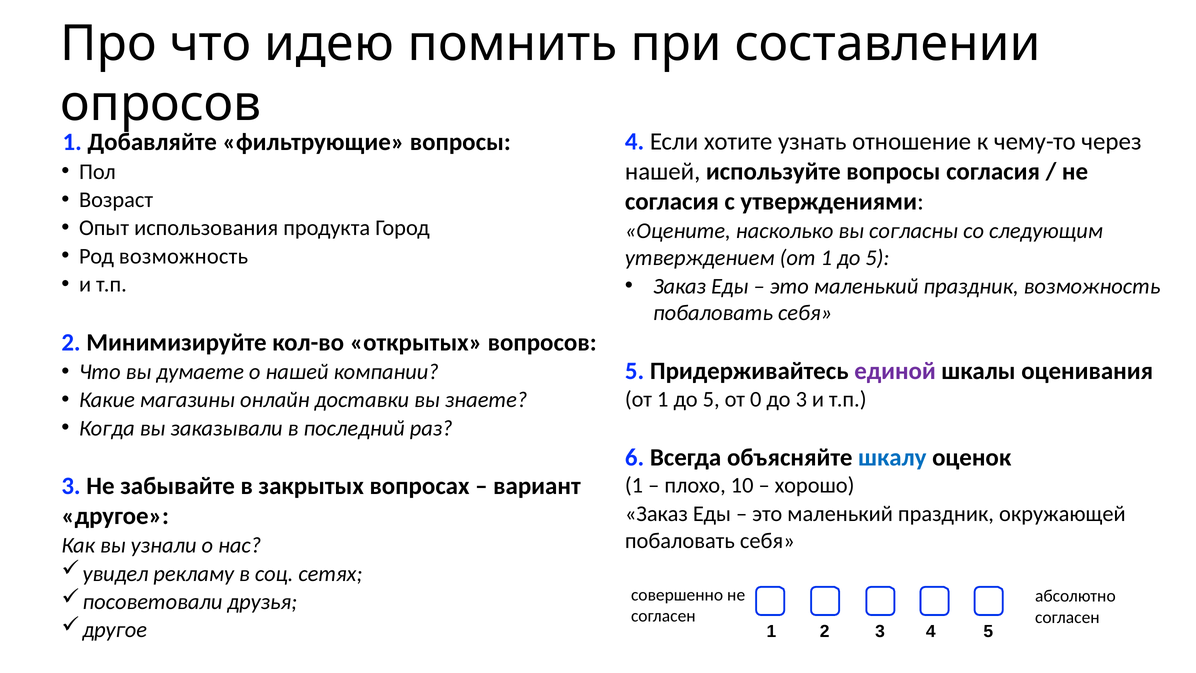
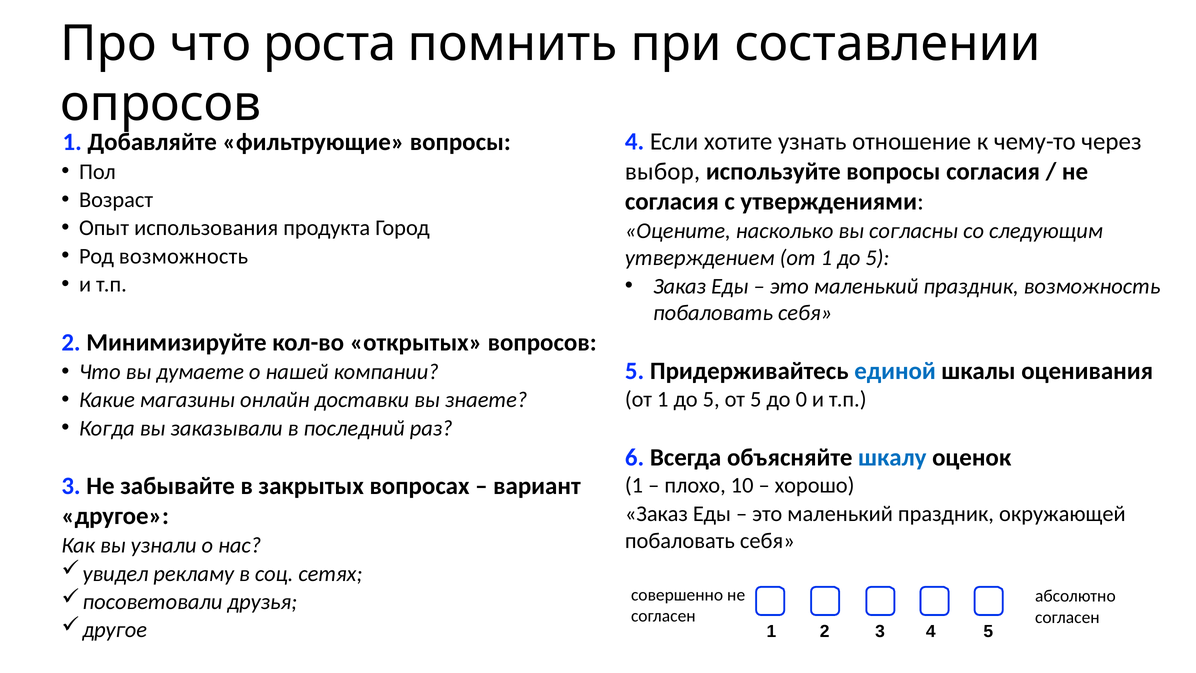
идею: идею -> роста
нашей at (663, 172): нашей -> выбор
единой colour: purple -> blue
от 0: 0 -> 5
до 3: 3 -> 0
